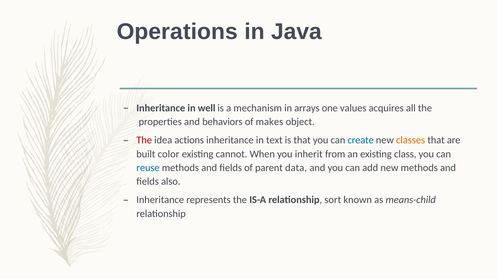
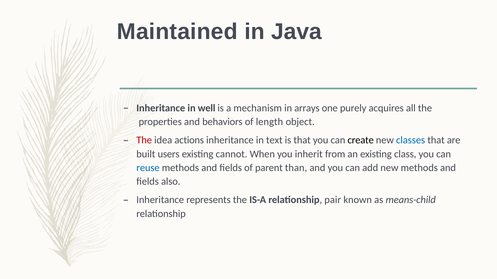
Operations: Operations -> Maintained
values: values -> purely
makes: makes -> length
create colour: blue -> black
classes colour: orange -> blue
color: color -> users
data: data -> than
sort: sort -> pair
